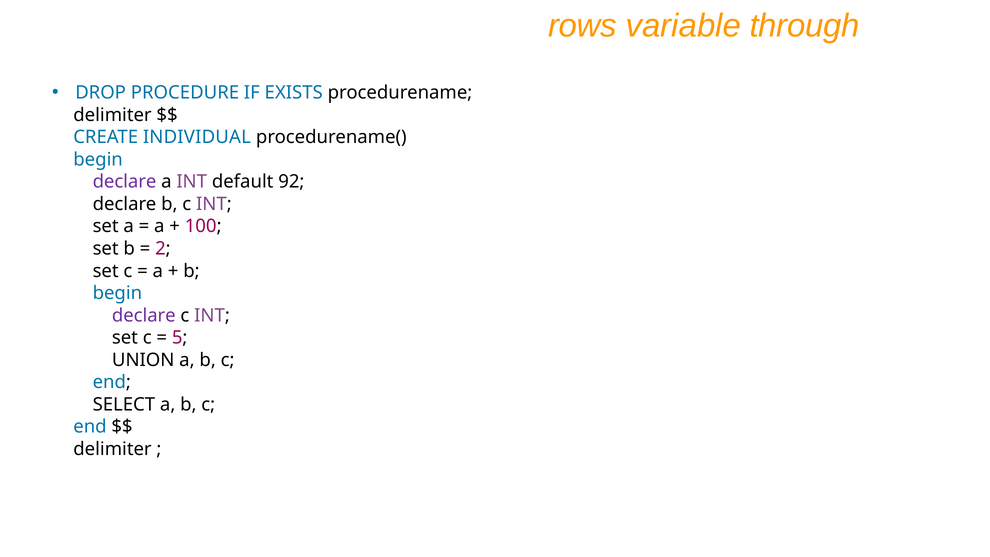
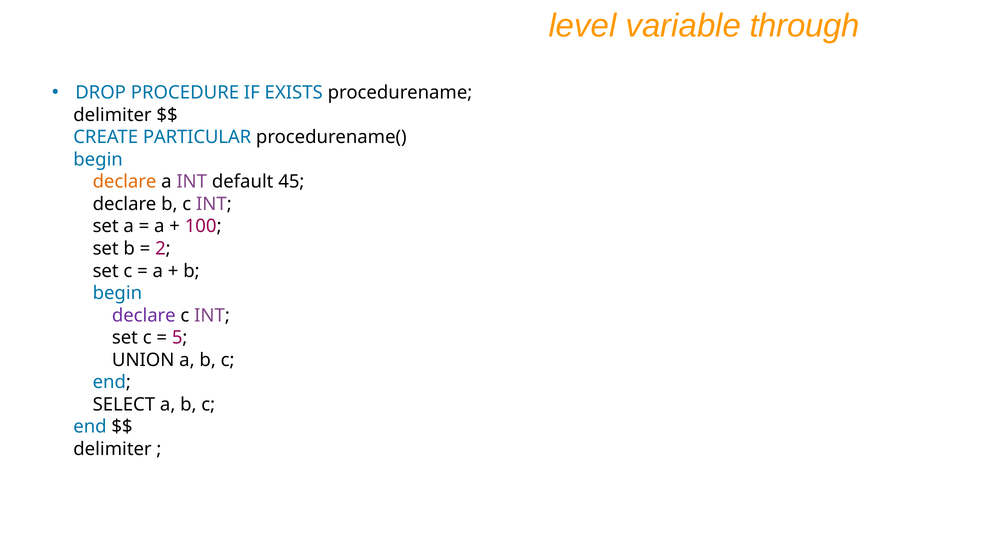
rows: rows -> level
INDIVIDUAL: INDIVIDUAL -> PARTICULAR
declare at (125, 182) colour: purple -> orange
92: 92 -> 45
